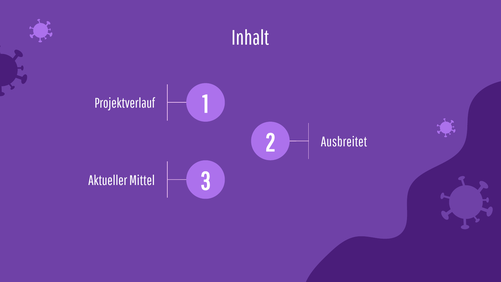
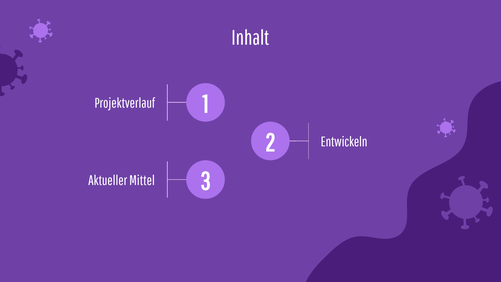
Ausbreitet: Ausbreitet -> Entwickeln
